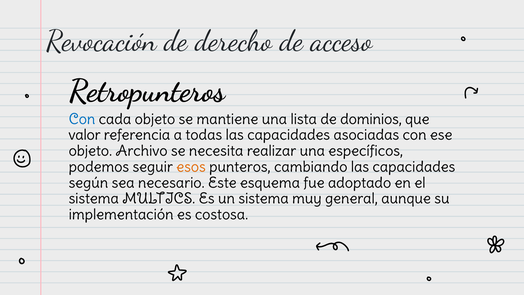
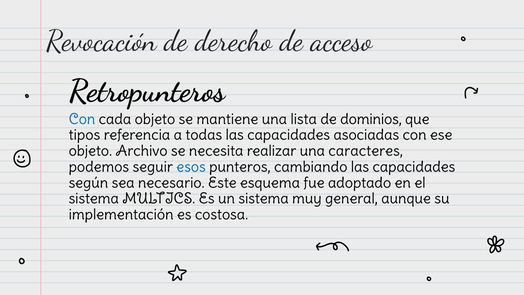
valor: valor -> tipos
específicos: específicos -> caracteres
esos colour: orange -> blue
